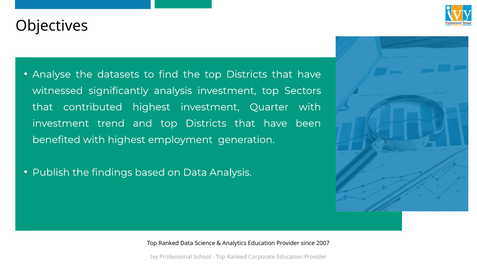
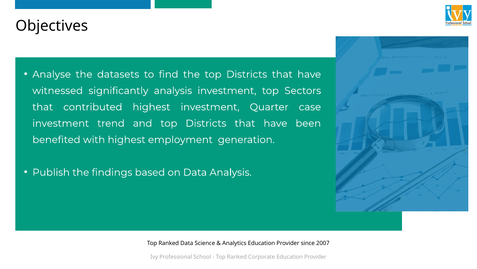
Quarter with: with -> case
